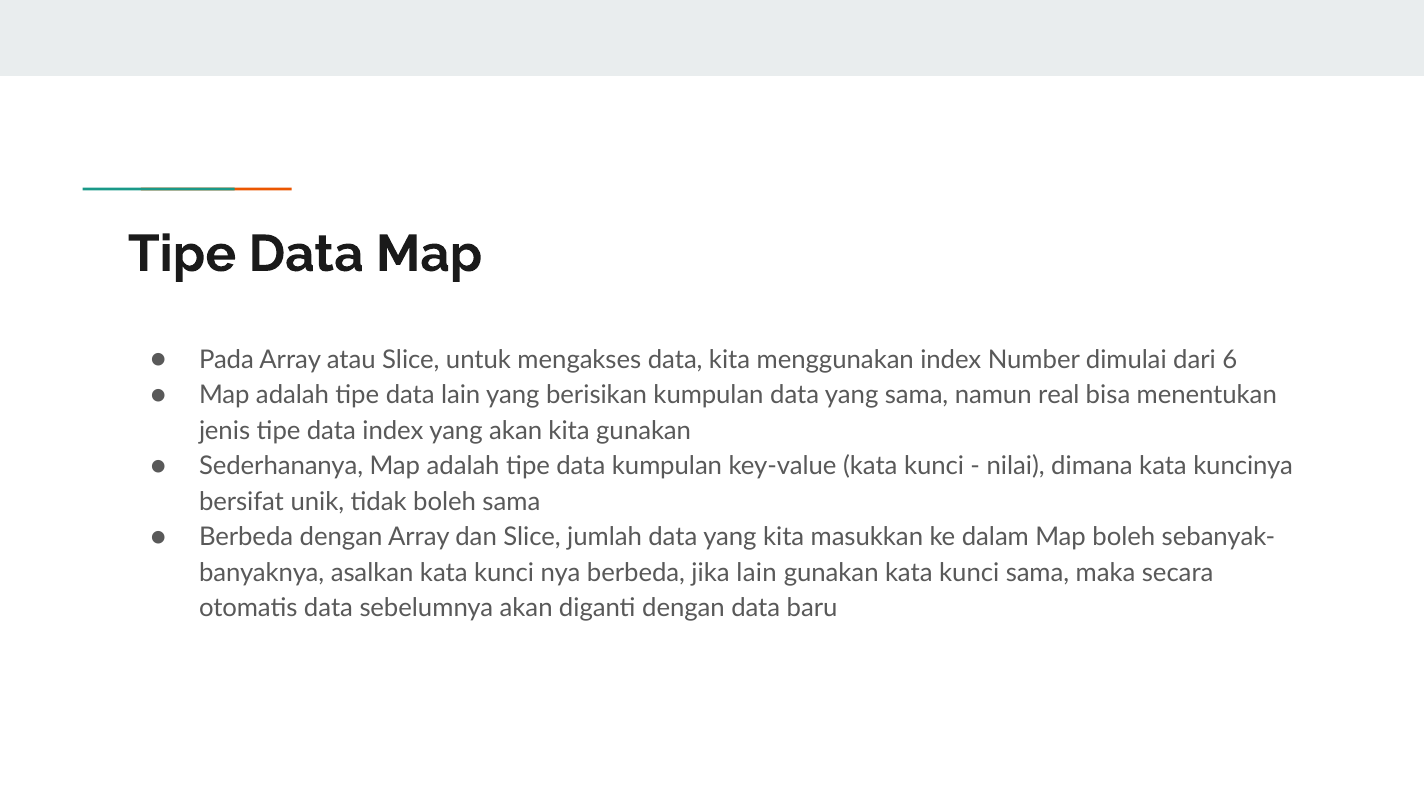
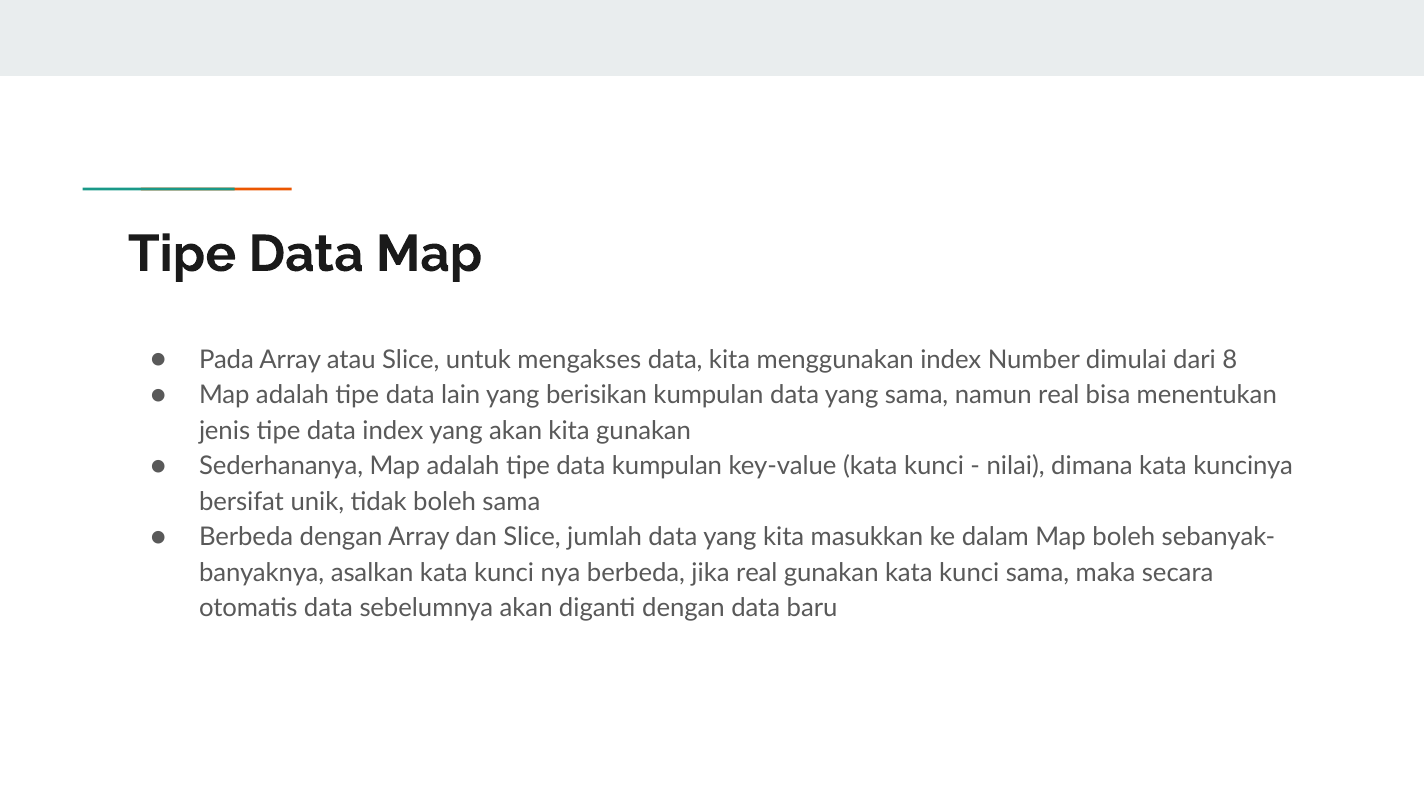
6: 6 -> 8
jika lain: lain -> real
